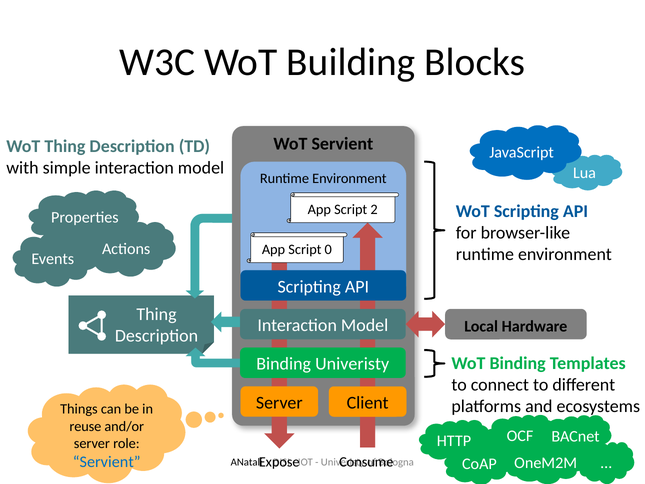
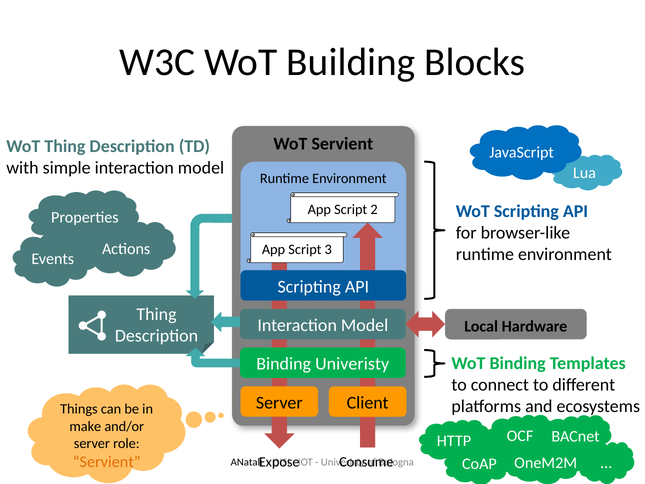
0: 0 -> 3
reuse: reuse -> make
Servient at (107, 462) colour: blue -> orange
